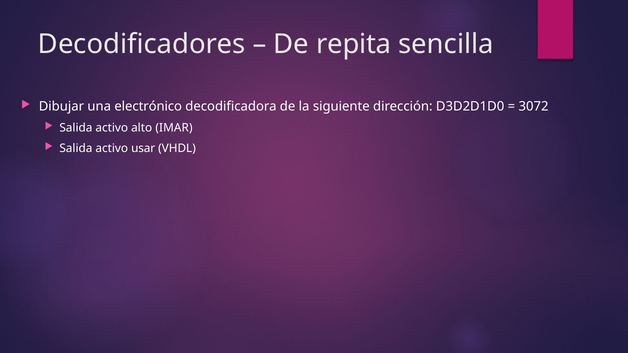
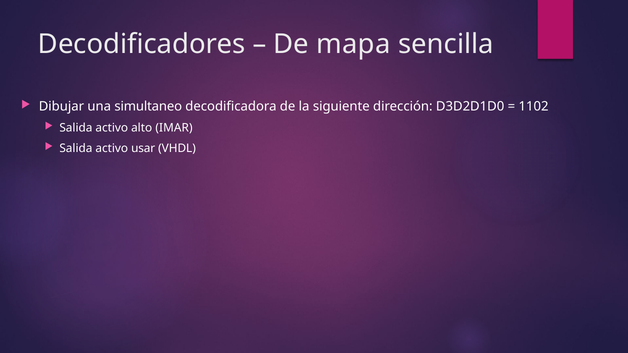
repita: repita -> mapa
electrónico: electrónico -> simultaneo
3072: 3072 -> 1102
